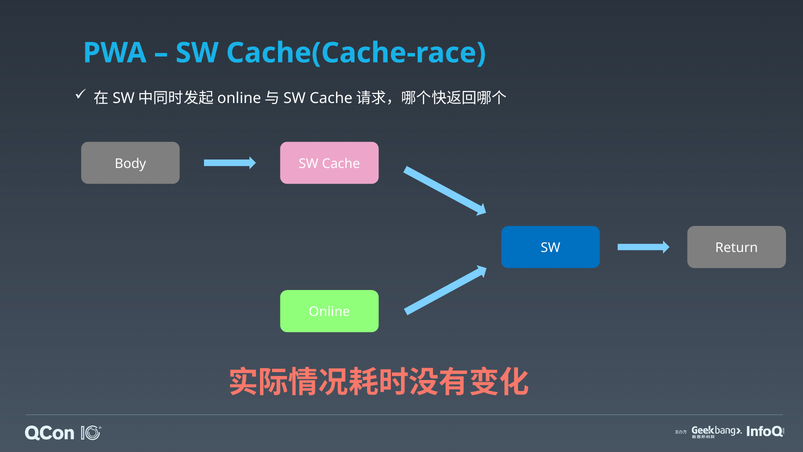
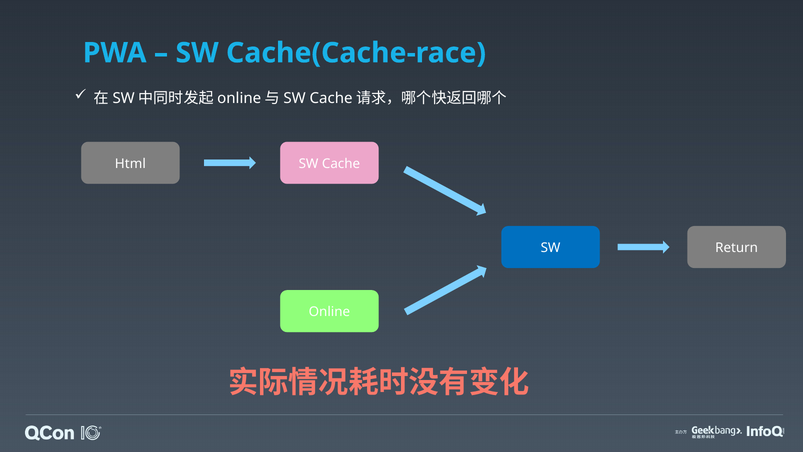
Body: Body -> Html
